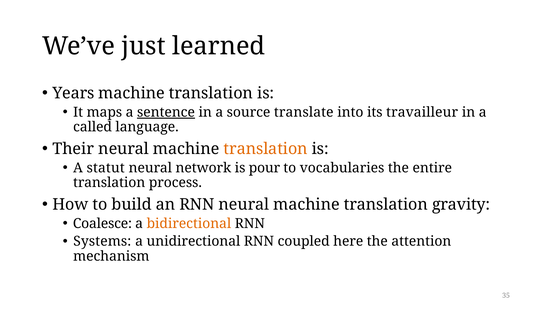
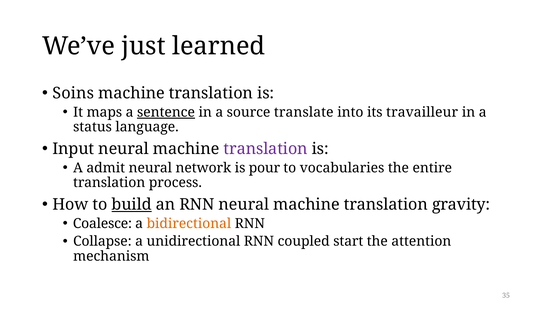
Years: Years -> Soins
called: called -> status
Their: Their -> Input
translation at (266, 149) colour: orange -> purple
statut: statut -> admit
build underline: none -> present
Systems: Systems -> Collapse
here: here -> start
